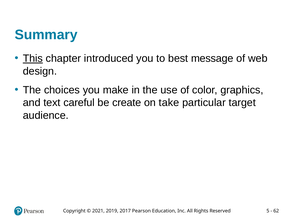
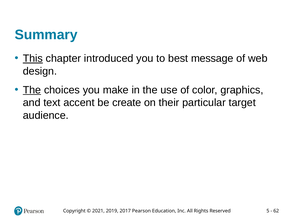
The at (32, 90) underline: none -> present
careful: careful -> accent
take: take -> their
